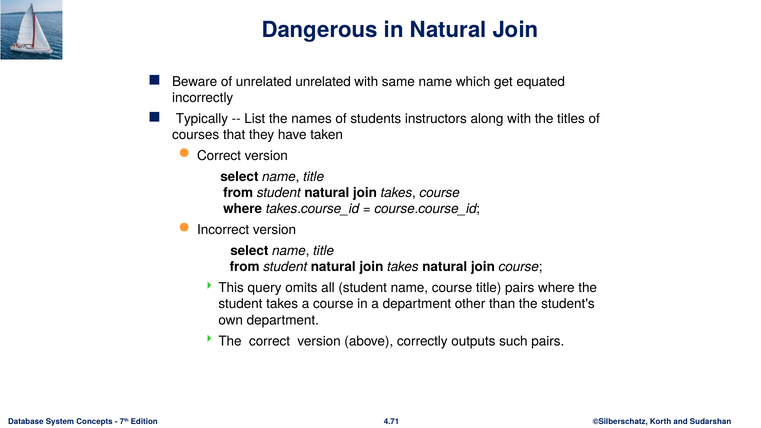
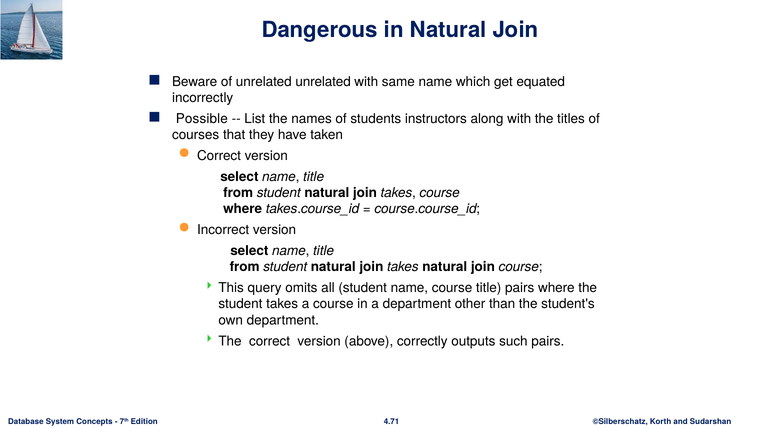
Typically: Typically -> Possible
